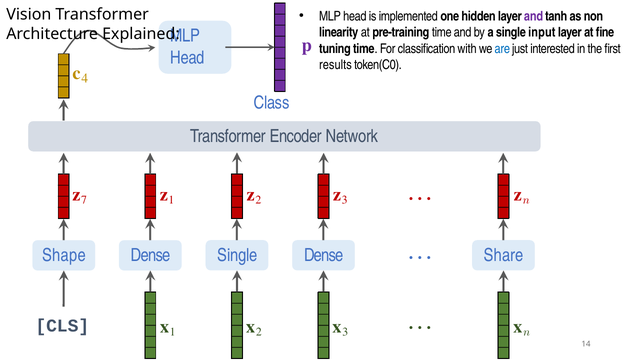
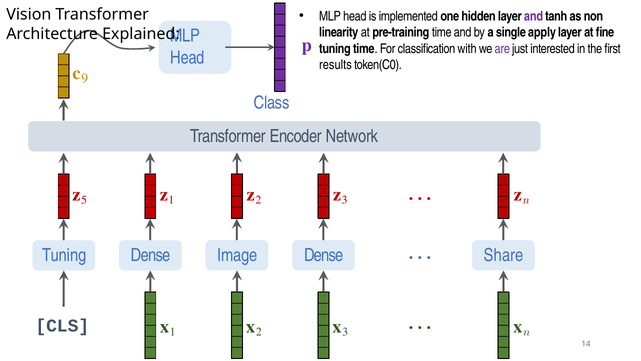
input: input -> apply
are colour: blue -> purple
4: 4 -> 9
7: 7 -> 5
Single at (237, 255): Single -> Image
Shape at (64, 255): Shape -> Tuning
